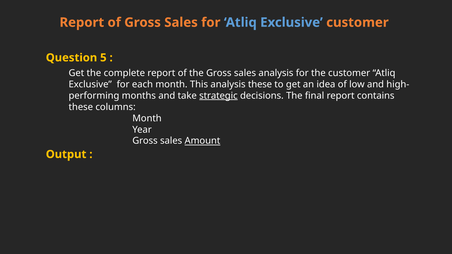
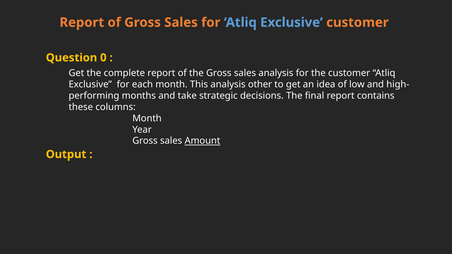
5: 5 -> 0
analysis these: these -> other
strategic underline: present -> none
